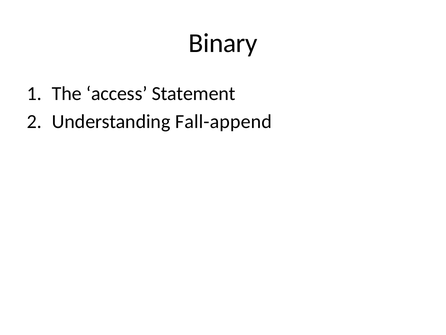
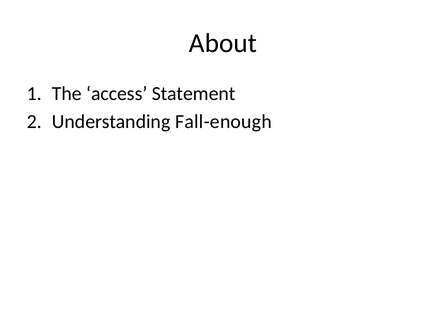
Binary: Binary -> About
Fall-append: Fall-append -> Fall-enough
